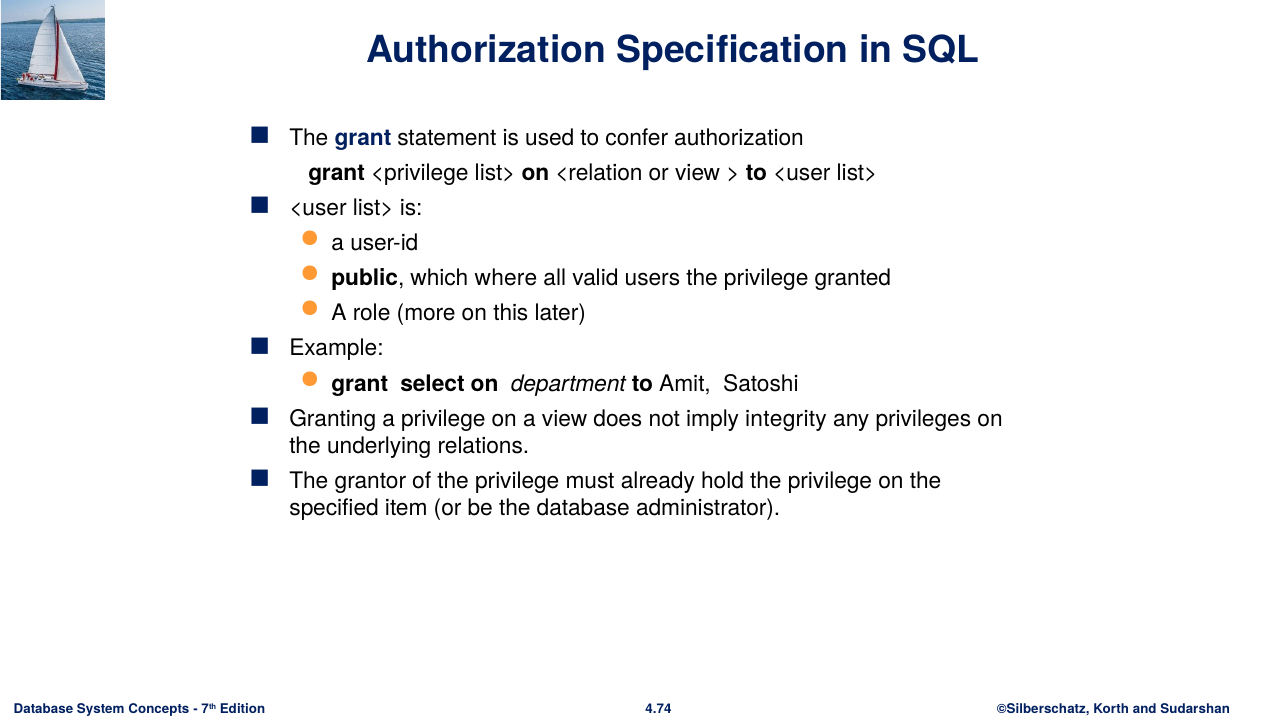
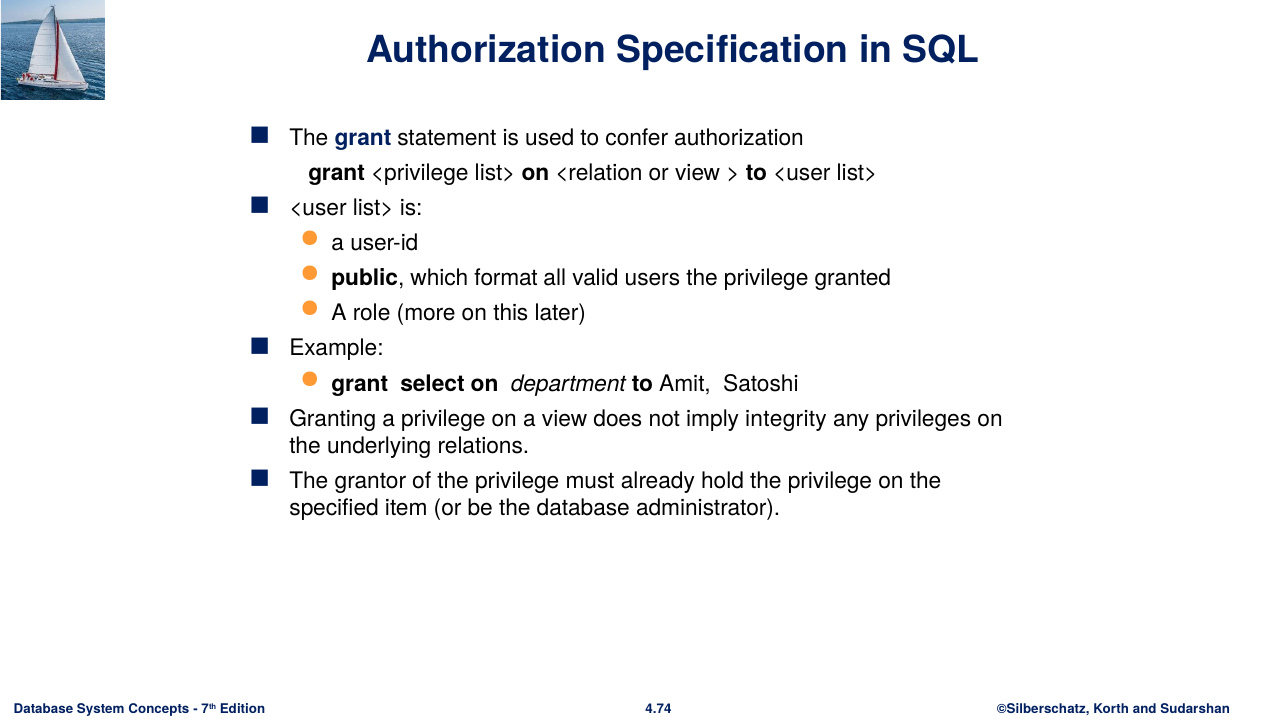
where: where -> format
